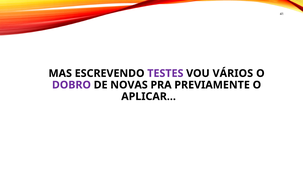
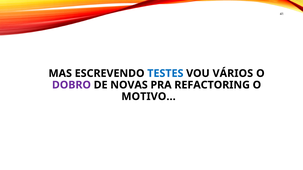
TESTES colour: purple -> blue
PREVIAMENTE: PREVIAMENTE -> REFACTORING
APLICAR: APLICAR -> MOTIVO
